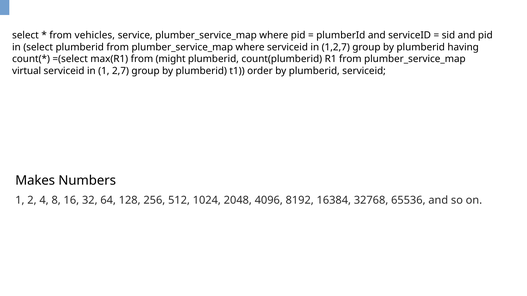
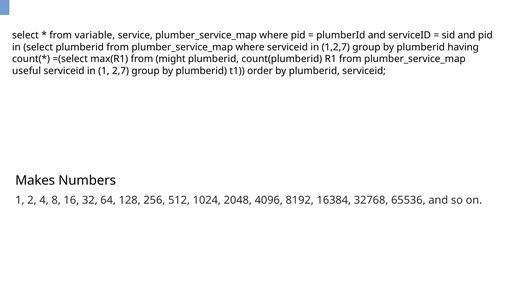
vehicles: vehicles -> variable
virtual: virtual -> useful
